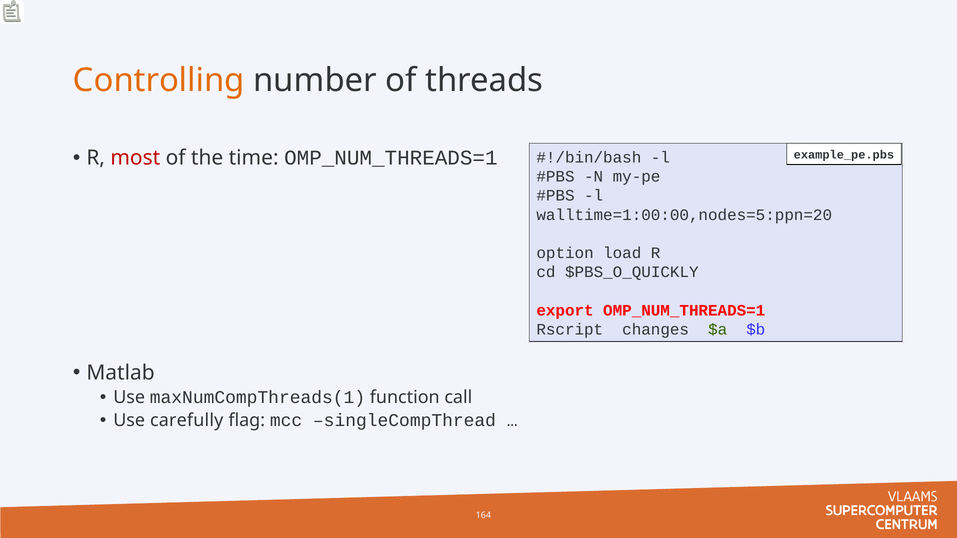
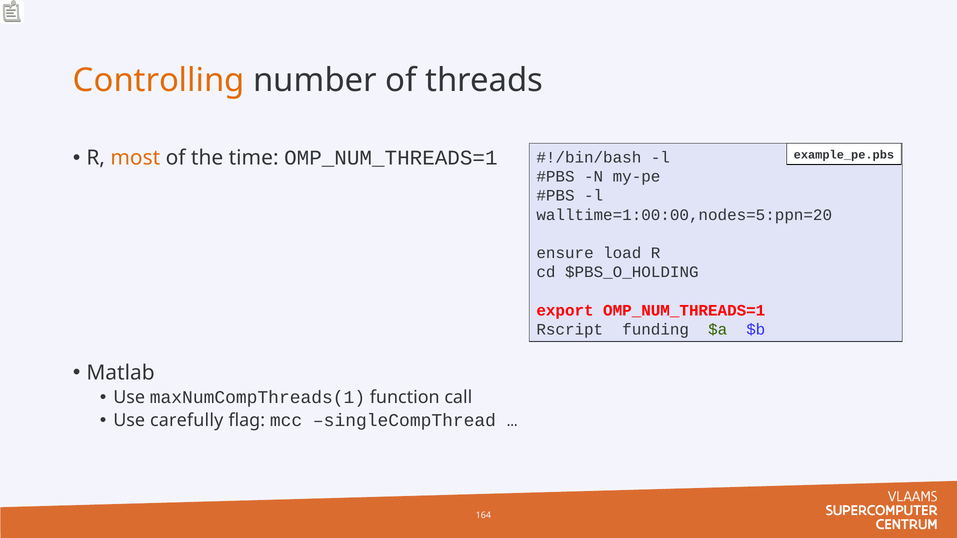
most colour: red -> orange
option: option -> ensure
$PBS_O_QUICKLY: $PBS_O_QUICKLY -> $PBS_O_HOLDING
changes: changes -> funding
